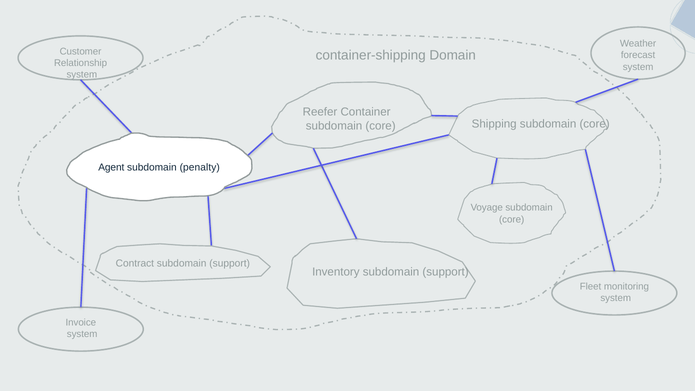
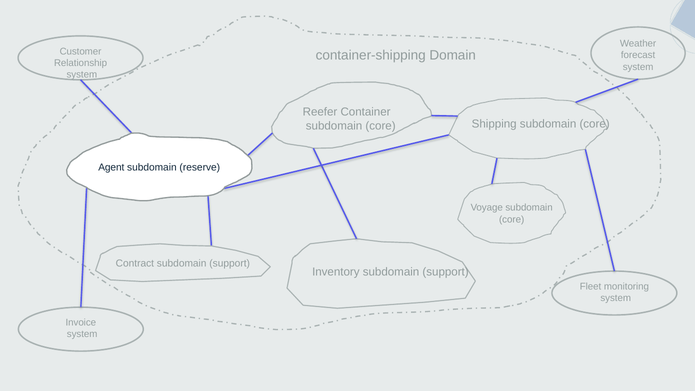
penalty: penalty -> reserve
